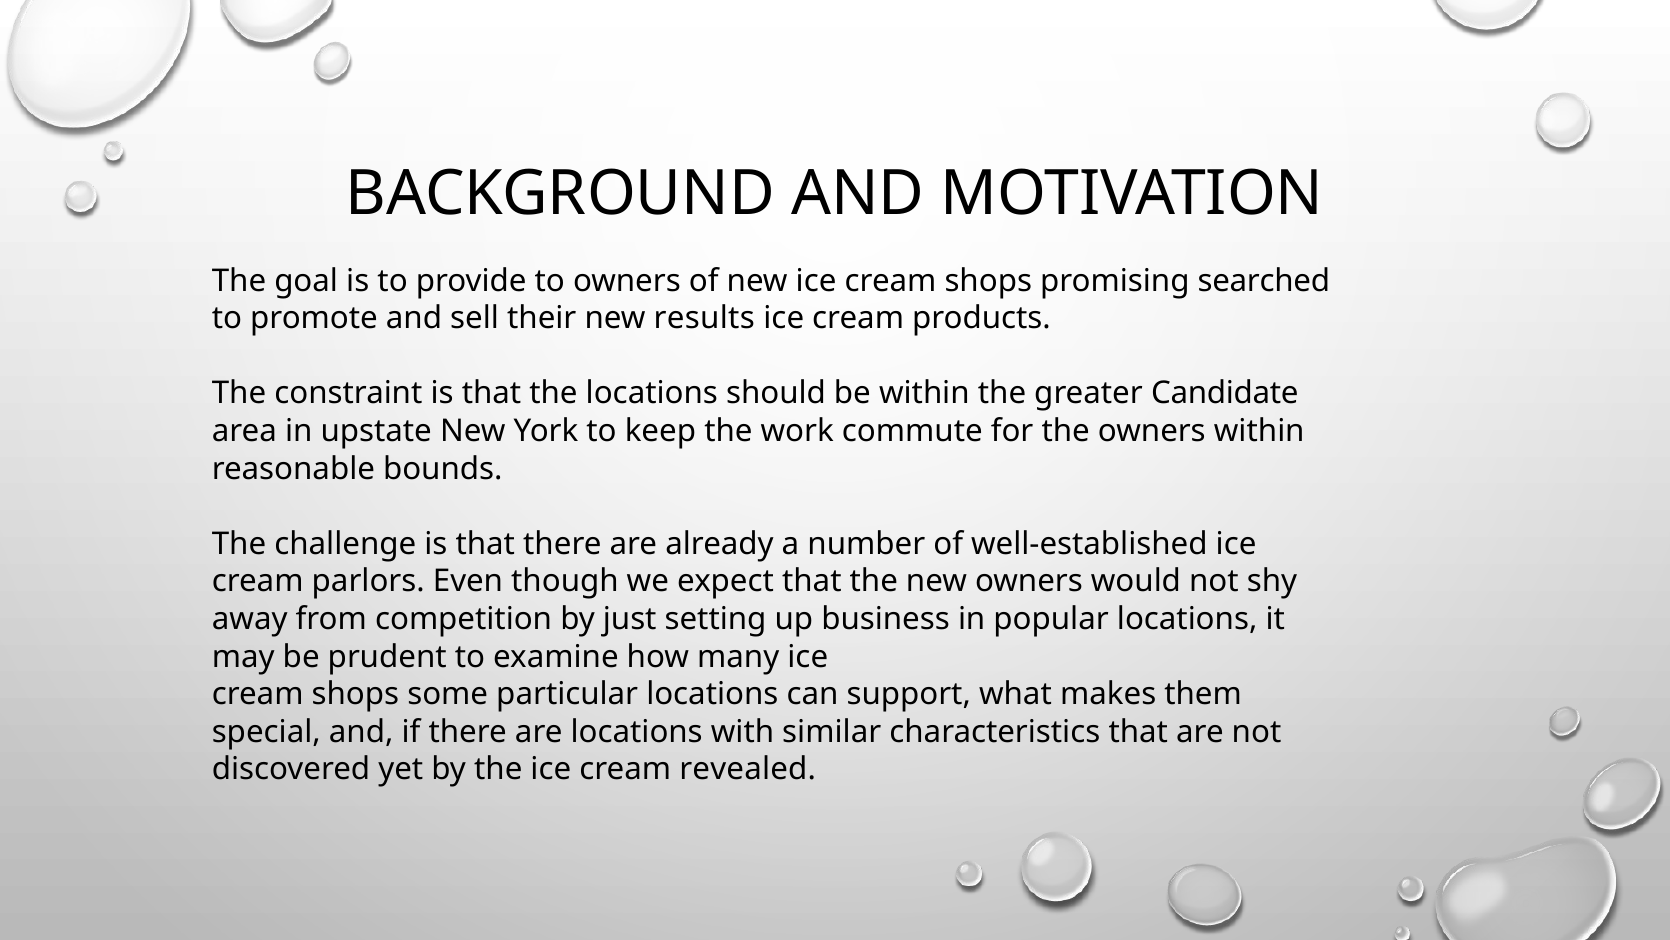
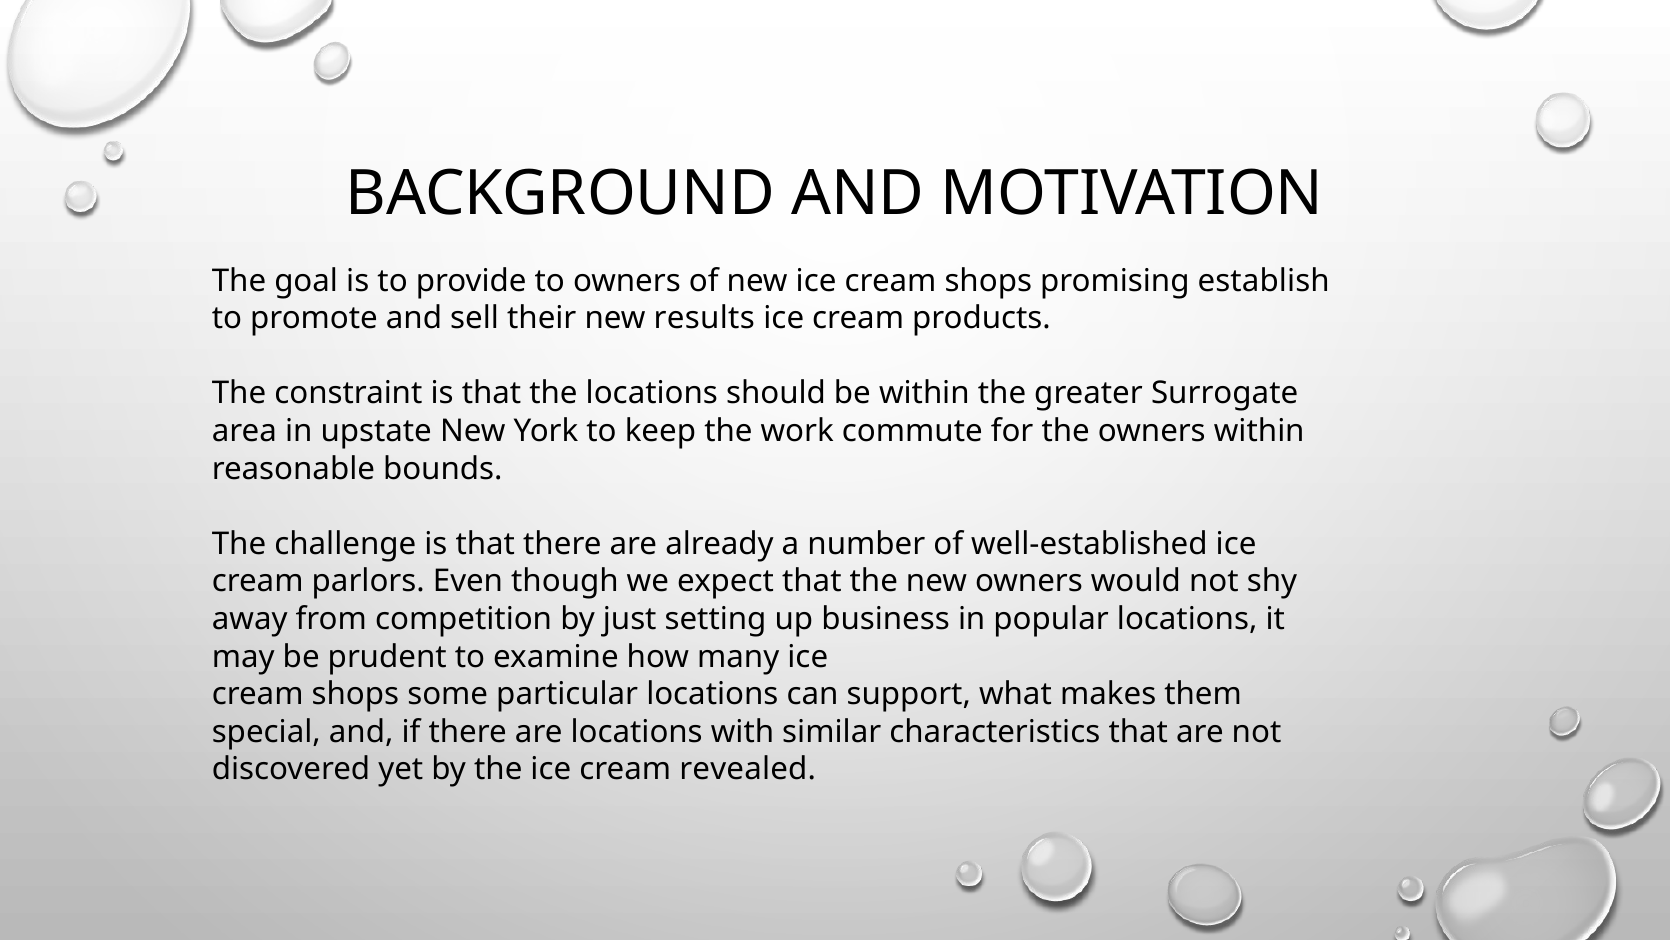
searched: searched -> establish
Candidate: Candidate -> Surrogate
